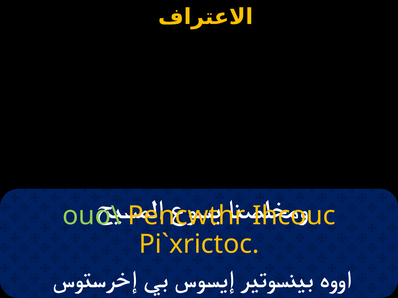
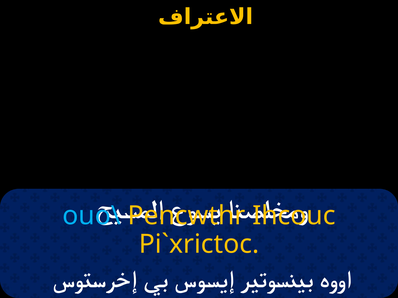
ouo\ colour: light green -> light blue
